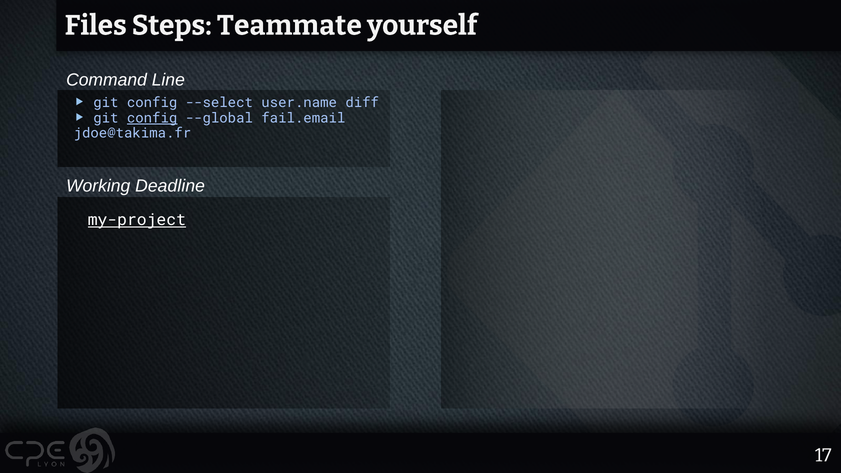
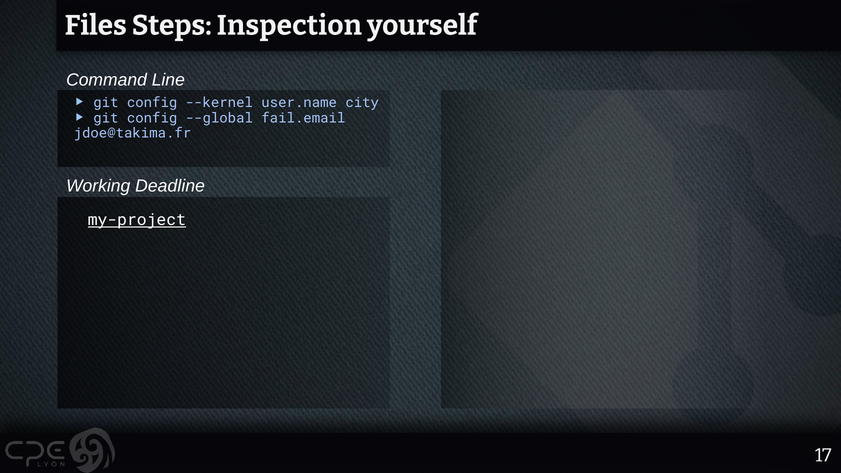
Teammate: Teammate -> Inspection
--select: --select -> --kernel
diff: diff -> city
config at (152, 118) underline: present -> none
